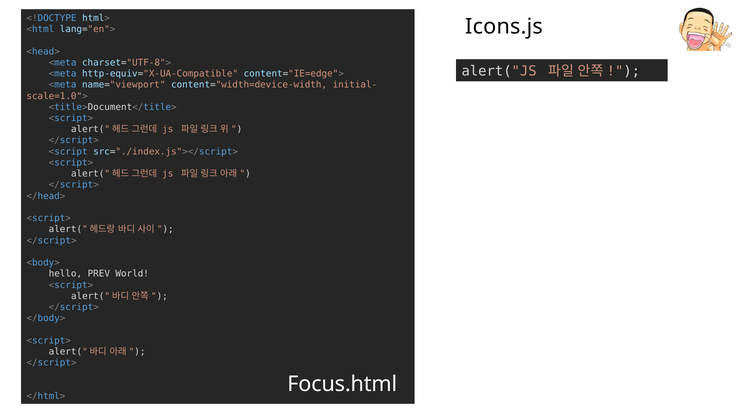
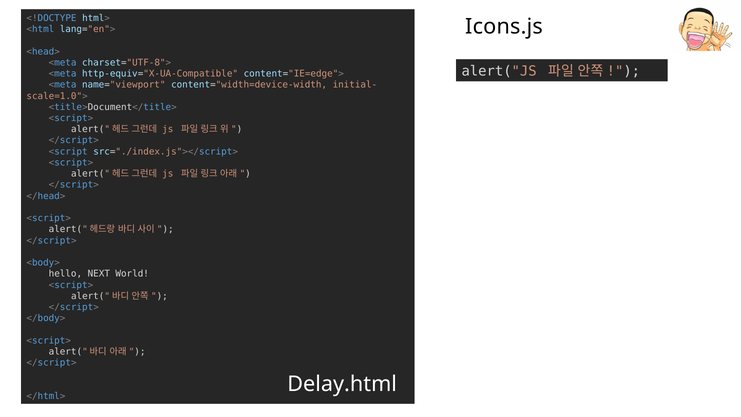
PREV: PREV -> NEXT
Focus.html: Focus.html -> Delay.html
